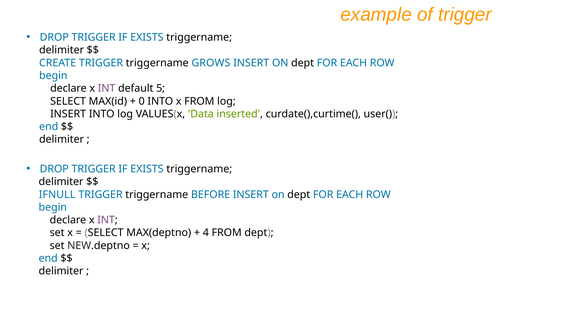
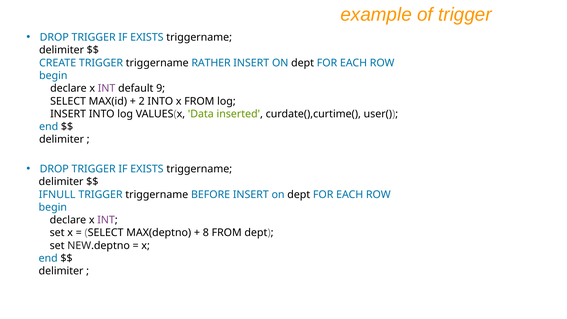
GROWS: GROWS -> RATHER
5: 5 -> 9
0: 0 -> 2
4: 4 -> 8
